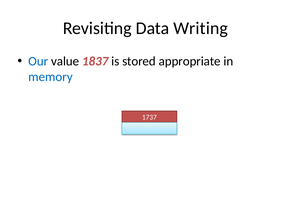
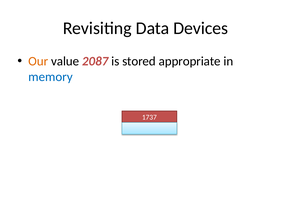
Writing: Writing -> Devices
Our colour: blue -> orange
1837: 1837 -> 2087
